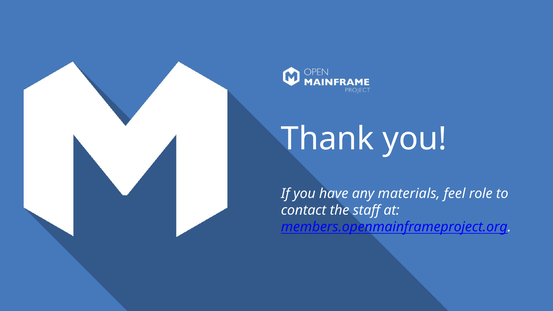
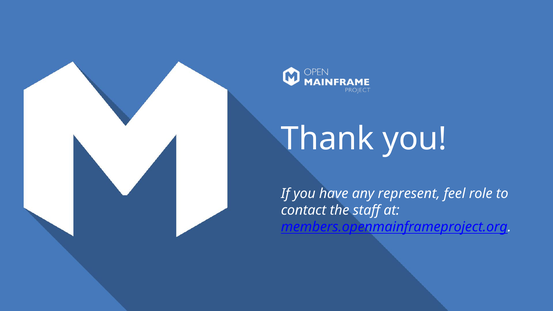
materials: materials -> represent
